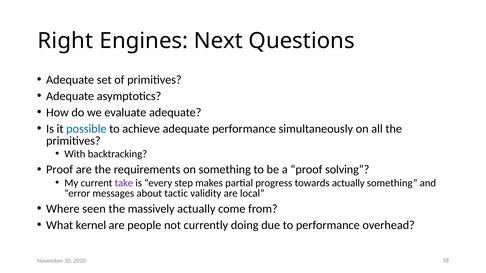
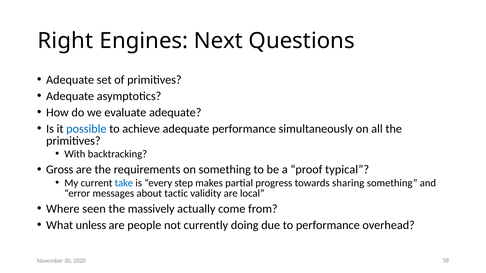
Proof at (60, 170): Proof -> Gross
solving: solving -> typical
take colour: purple -> blue
towards actually: actually -> sharing
kernel: kernel -> unless
